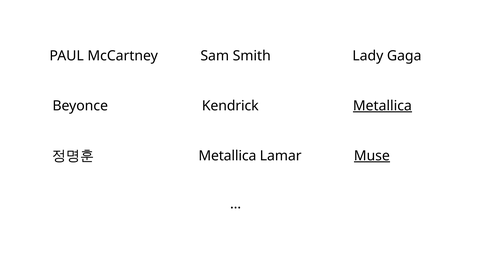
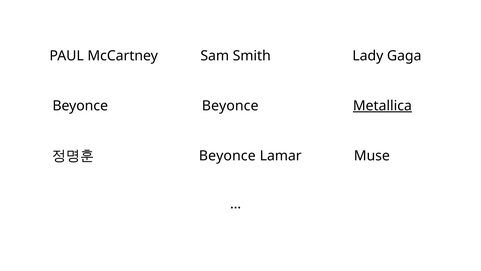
Kendrick at (230, 106): Kendrick -> Beyonce
Metallica at (227, 156): Metallica -> Beyonce
Muse underline: present -> none
